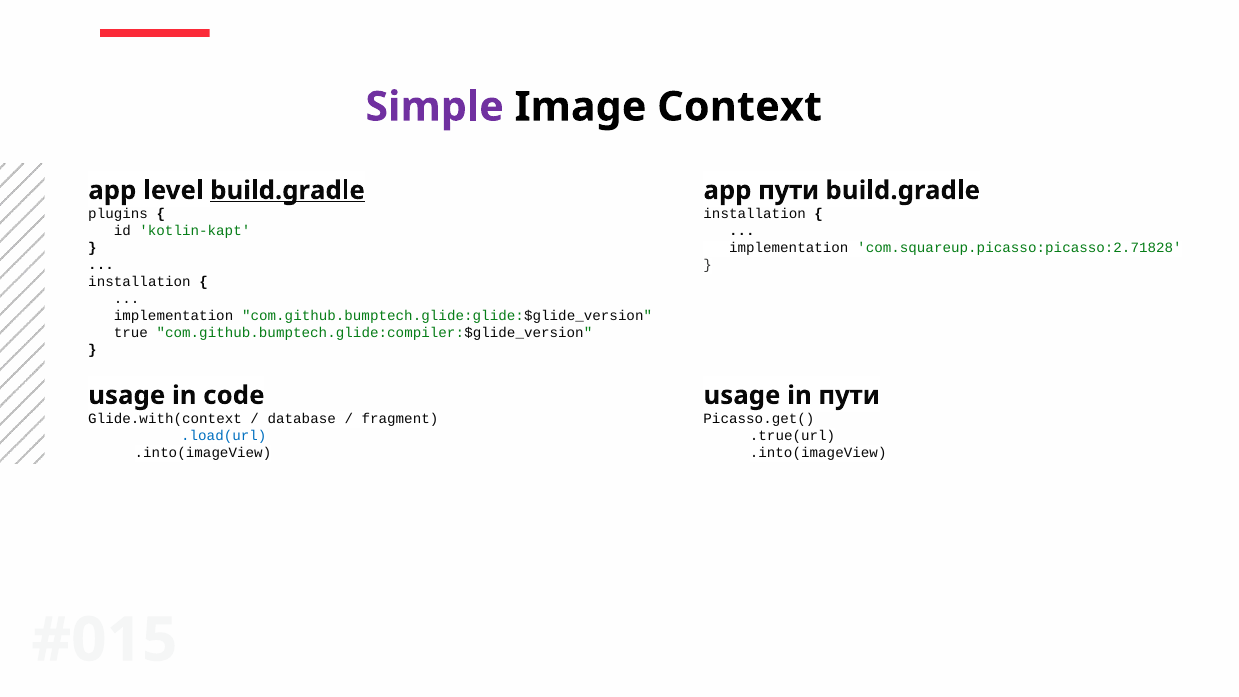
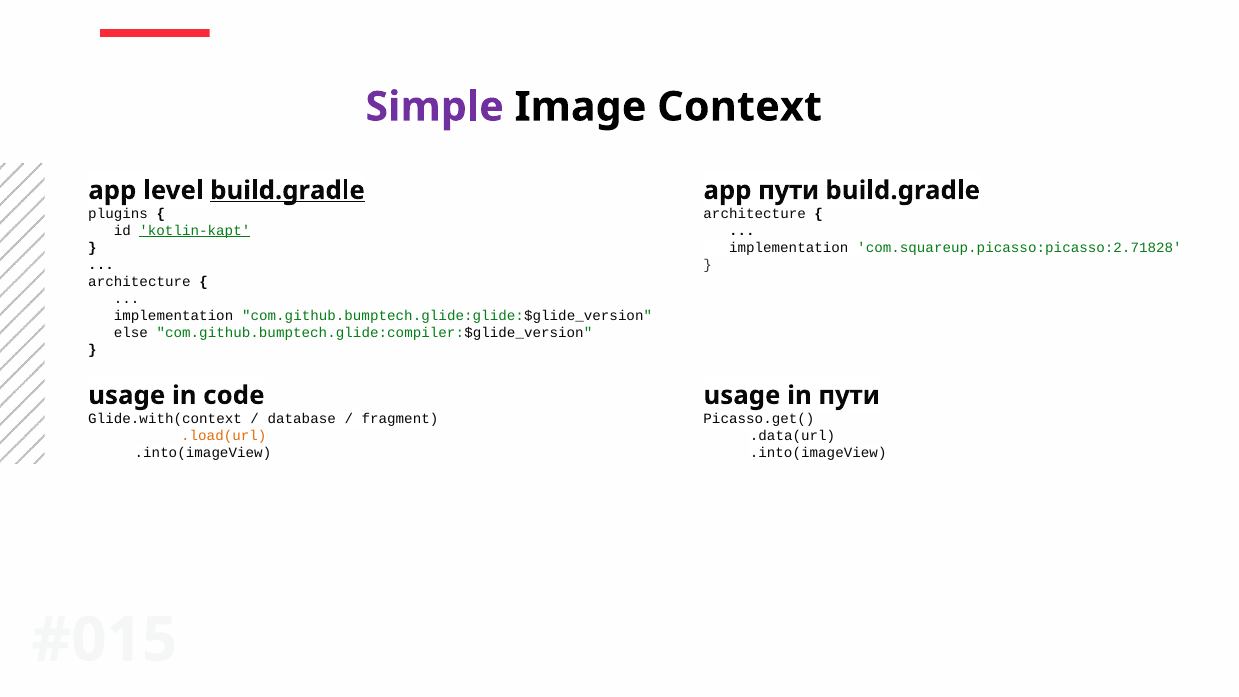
installation at (755, 214): installation -> architecture
kotlin-kapt underline: none -> present
installation at (139, 282): installation -> architecture
true: true -> else
.load(url colour: blue -> orange
.true(url: .true(url -> .data(url
